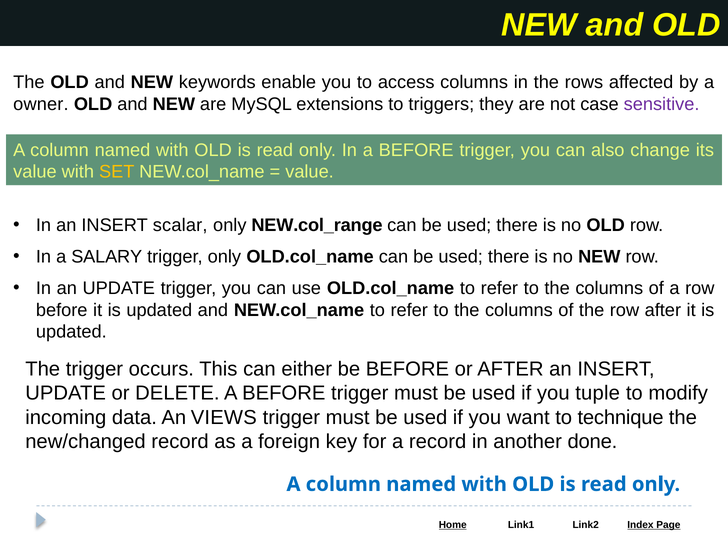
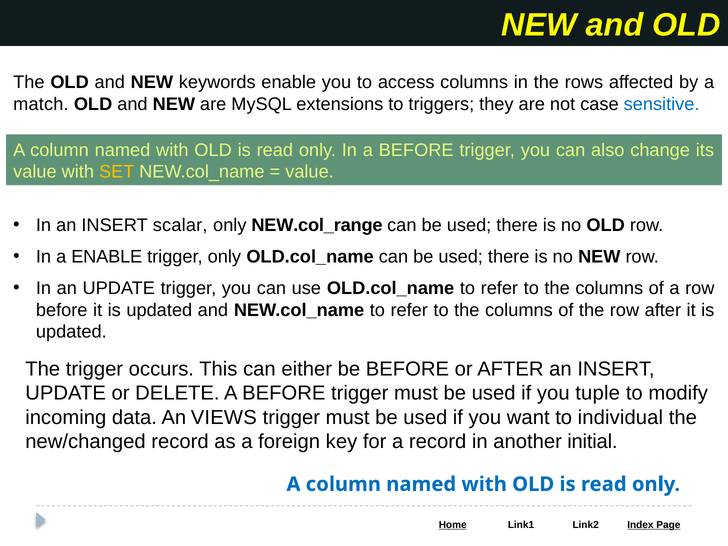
owner: owner -> match
sensitive colour: purple -> blue
a SALARY: SALARY -> ENABLE
technique: technique -> individual
done: done -> initial
